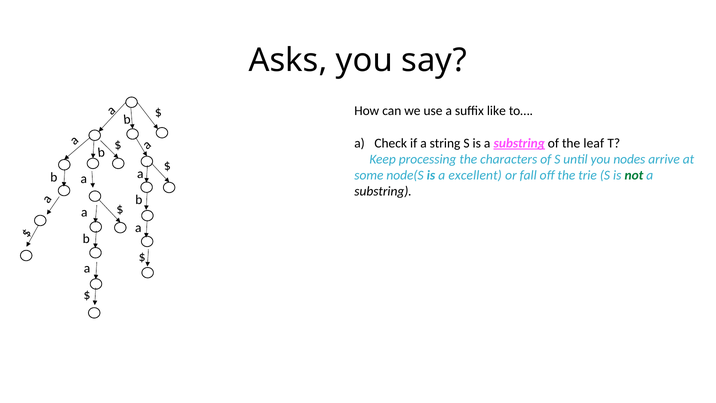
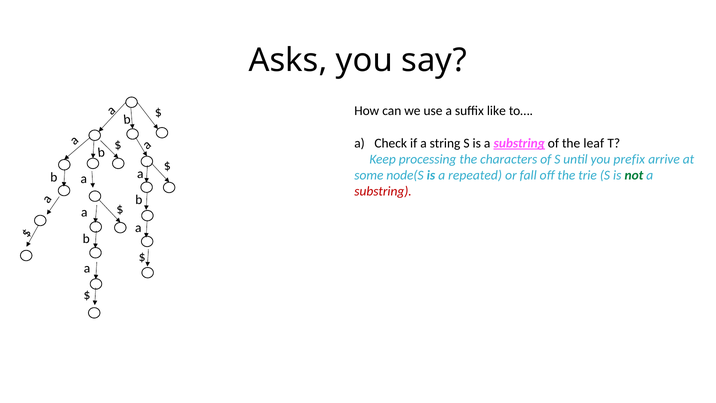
nodes: nodes -> prefix
excellent: excellent -> repeated
substring at (383, 191) colour: black -> red
